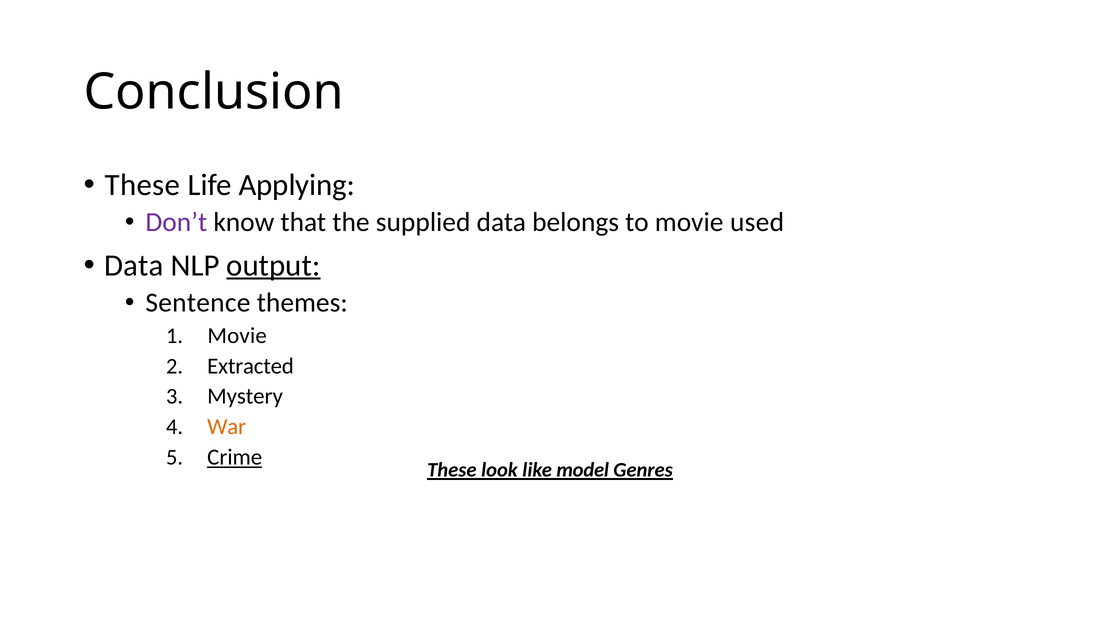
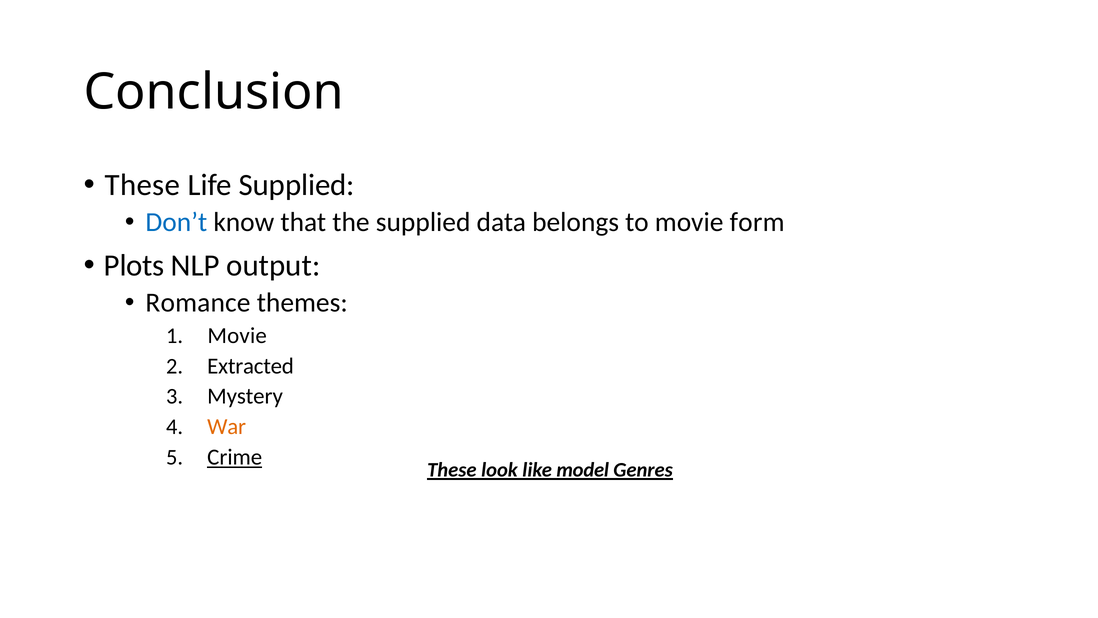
Life Applying: Applying -> Supplied
Don’t colour: purple -> blue
used: used -> form
Data at (134, 265): Data -> Plots
output underline: present -> none
Sentence: Sentence -> Romance
